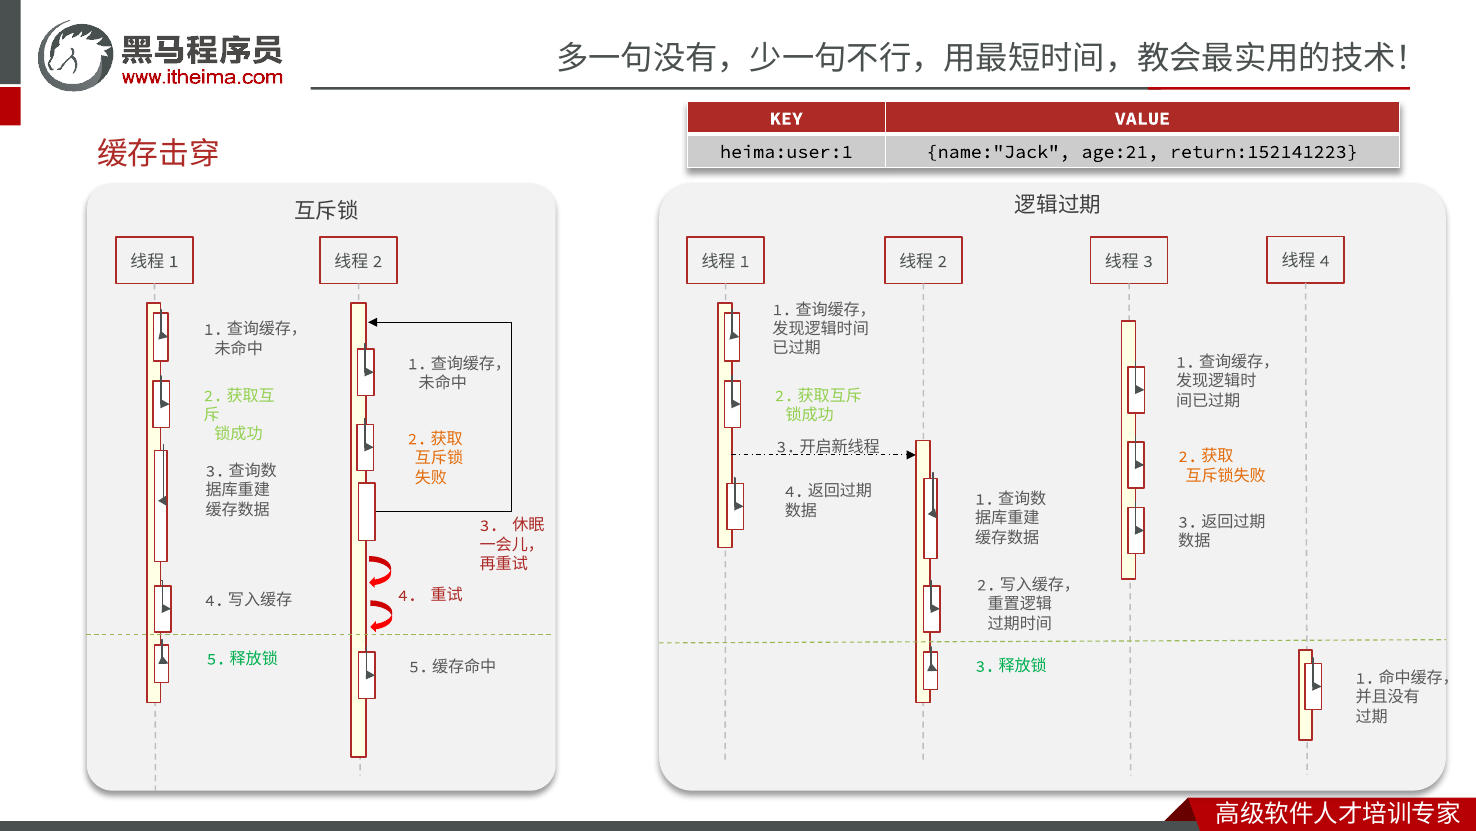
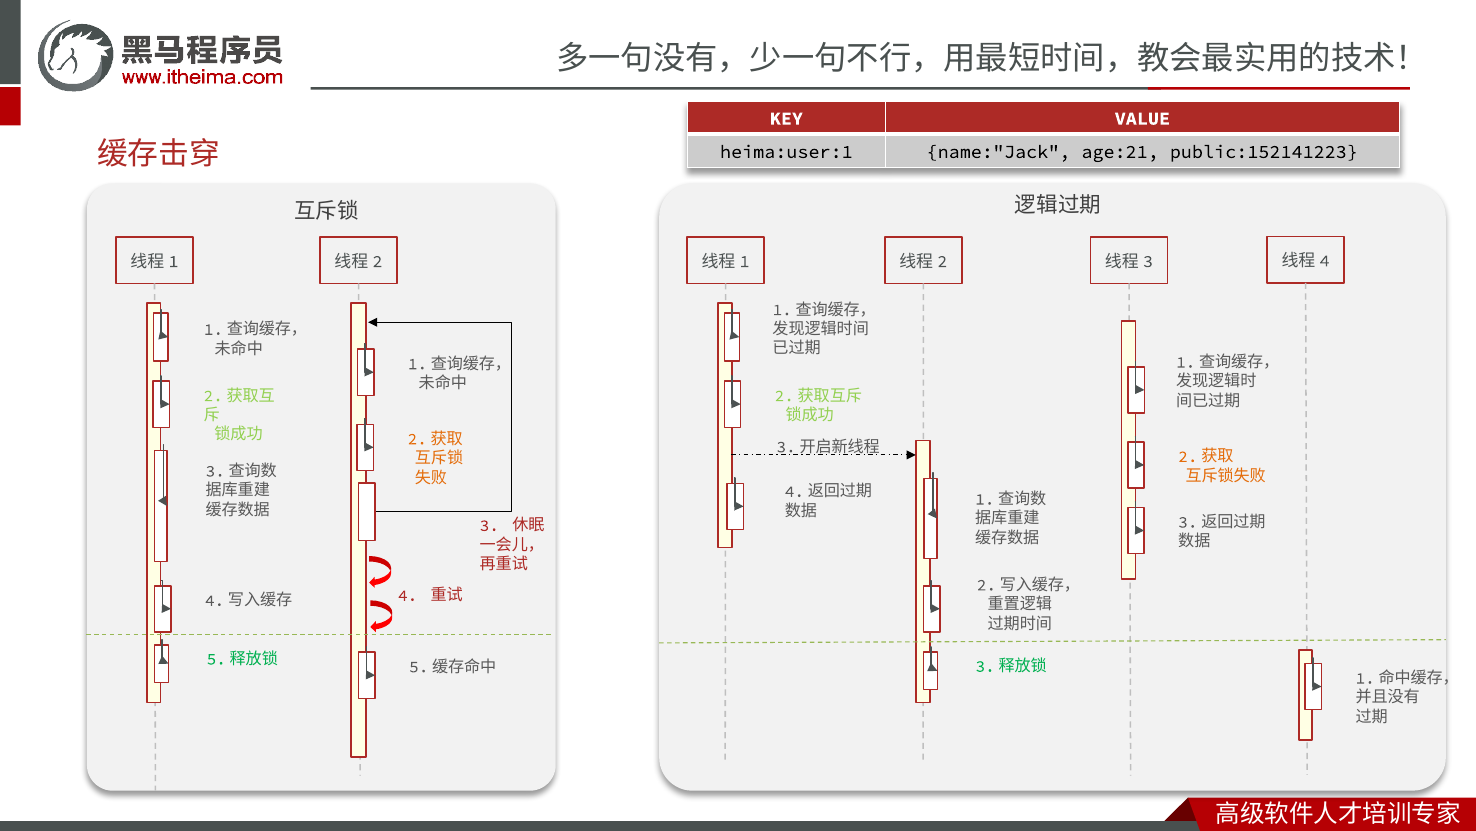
return:152141223: return:152141223 -> public:152141223
